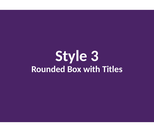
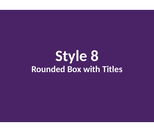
3: 3 -> 8
